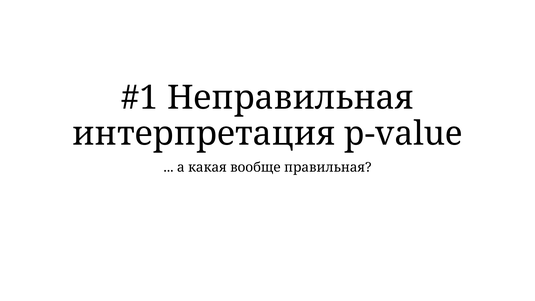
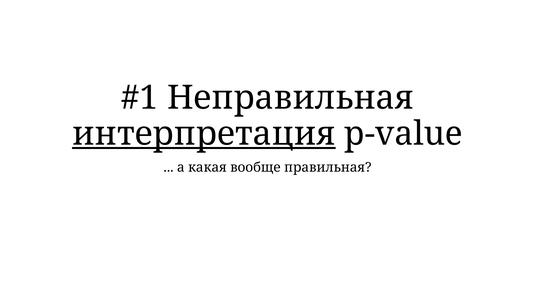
интерпретация underline: none -> present
